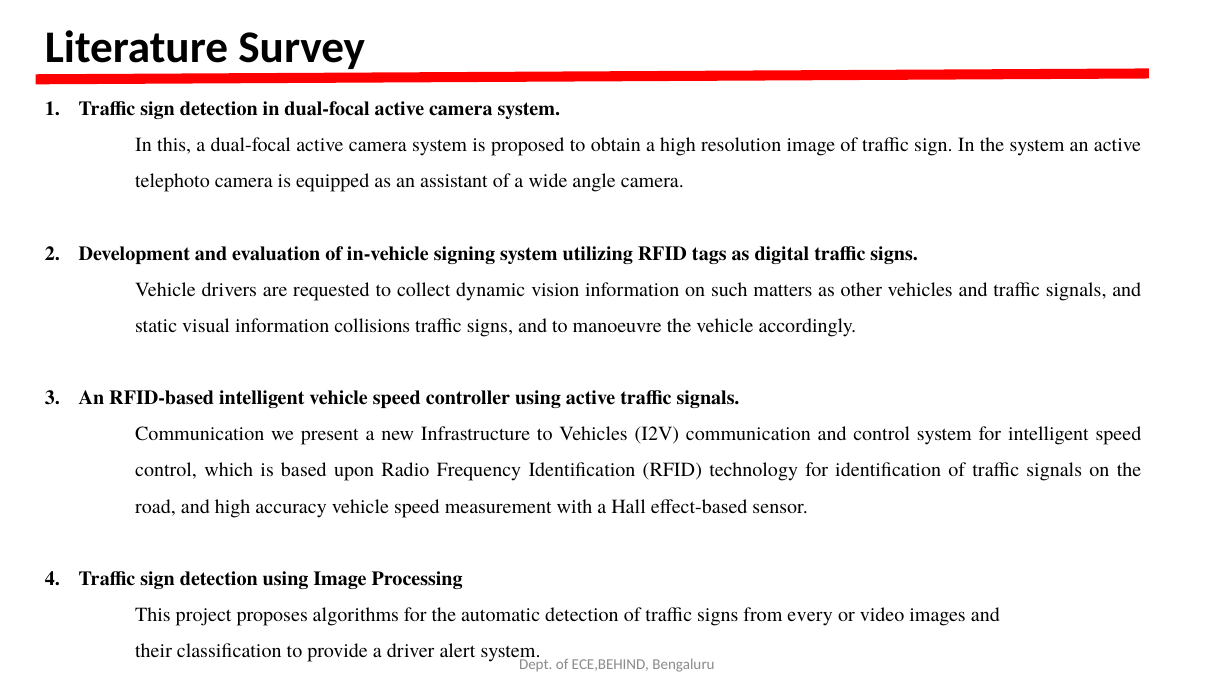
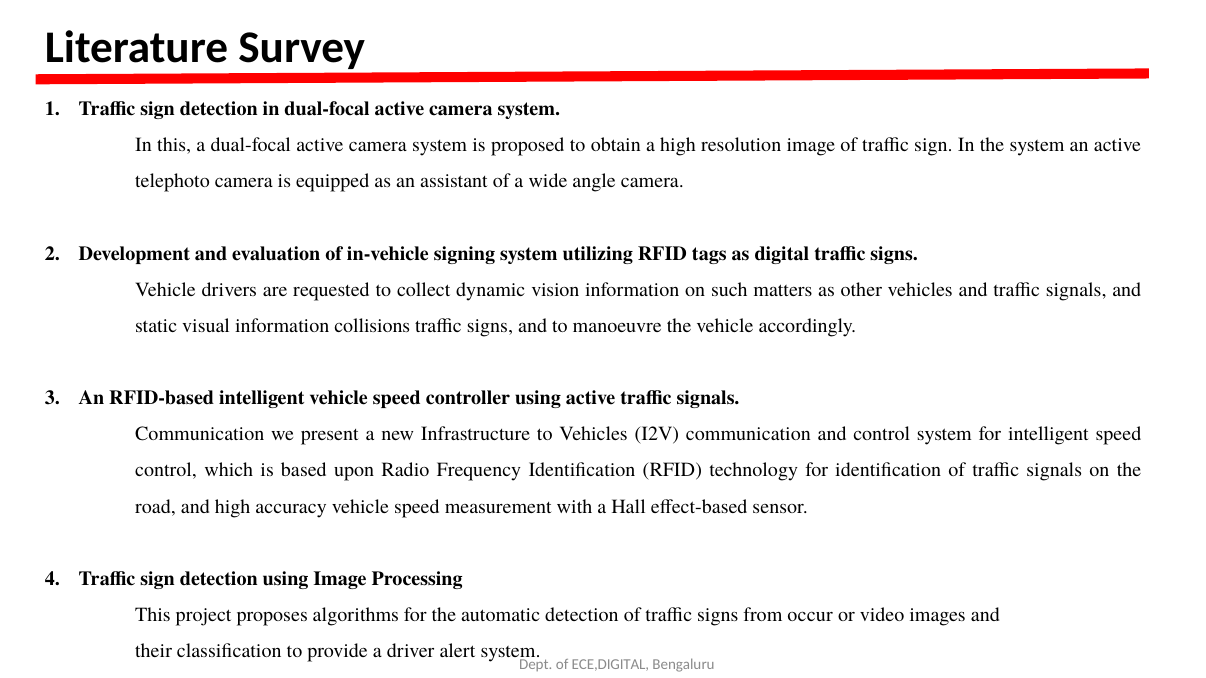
every: every -> occur
ECE,BEHIND: ECE,BEHIND -> ECE,DIGITAL
